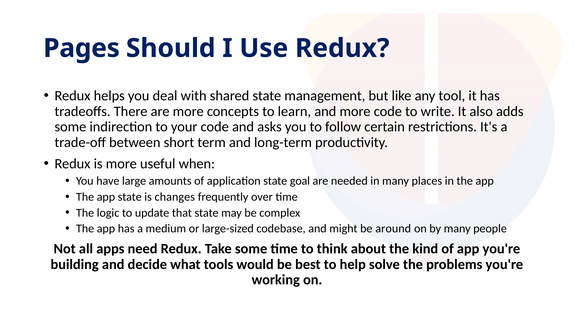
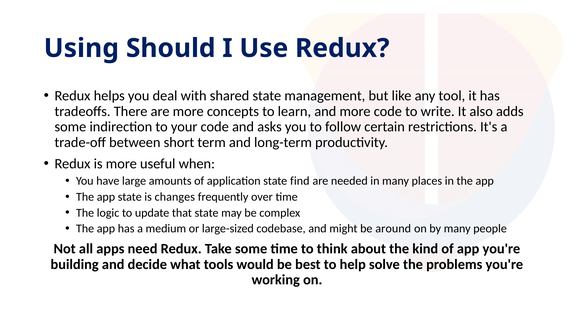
Pages: Pages -> Using
goal: goal -> find
